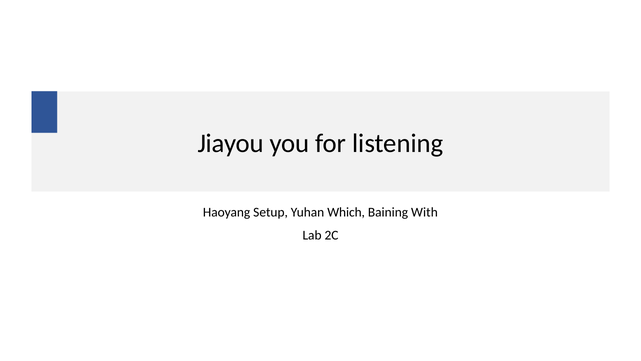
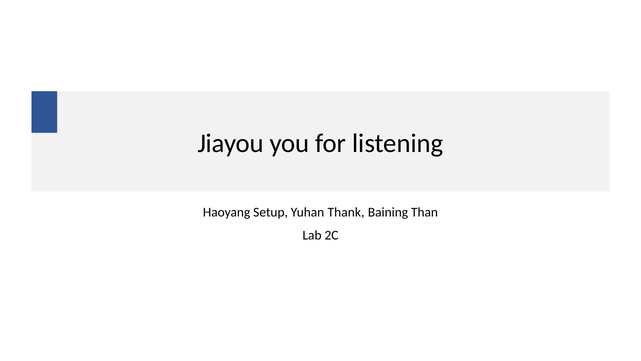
Which: Which -> Thank
With: With -> Than
